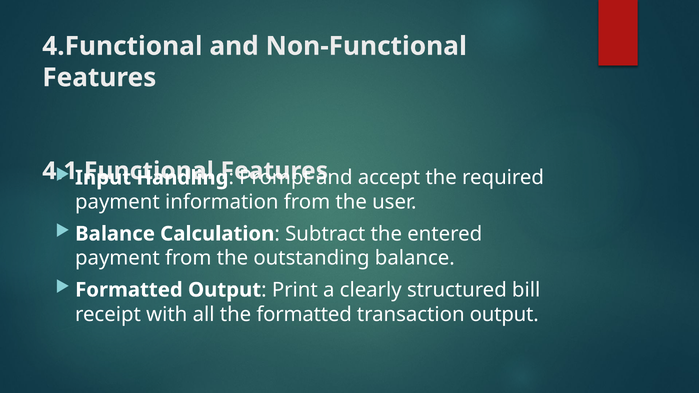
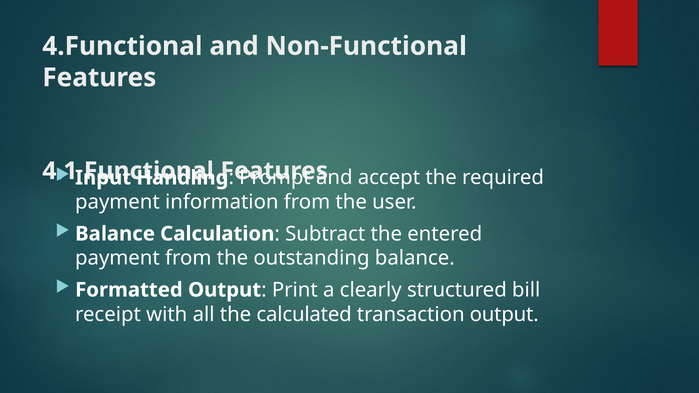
the formatted: formatted -> calculated
